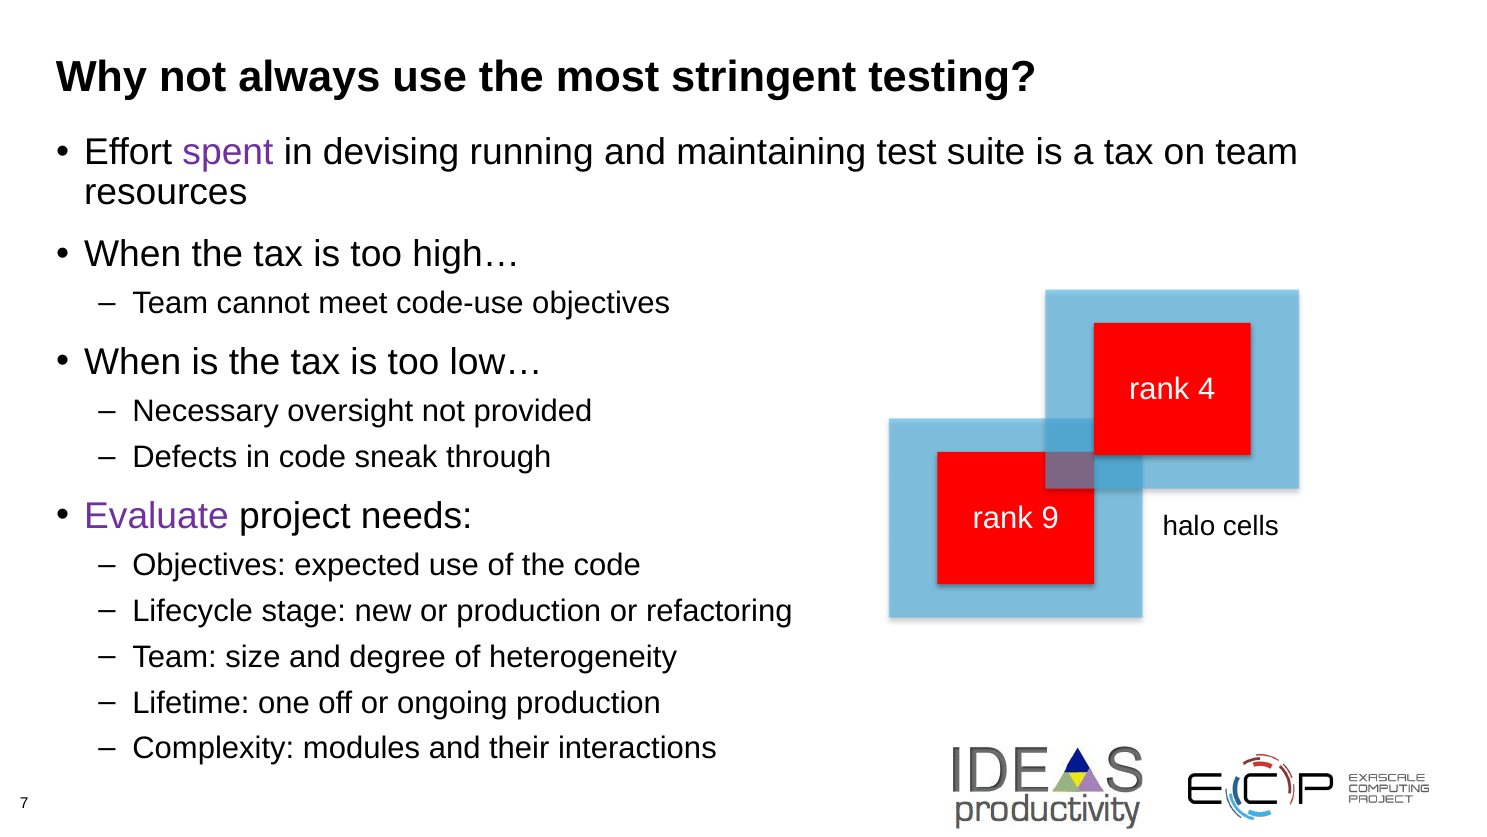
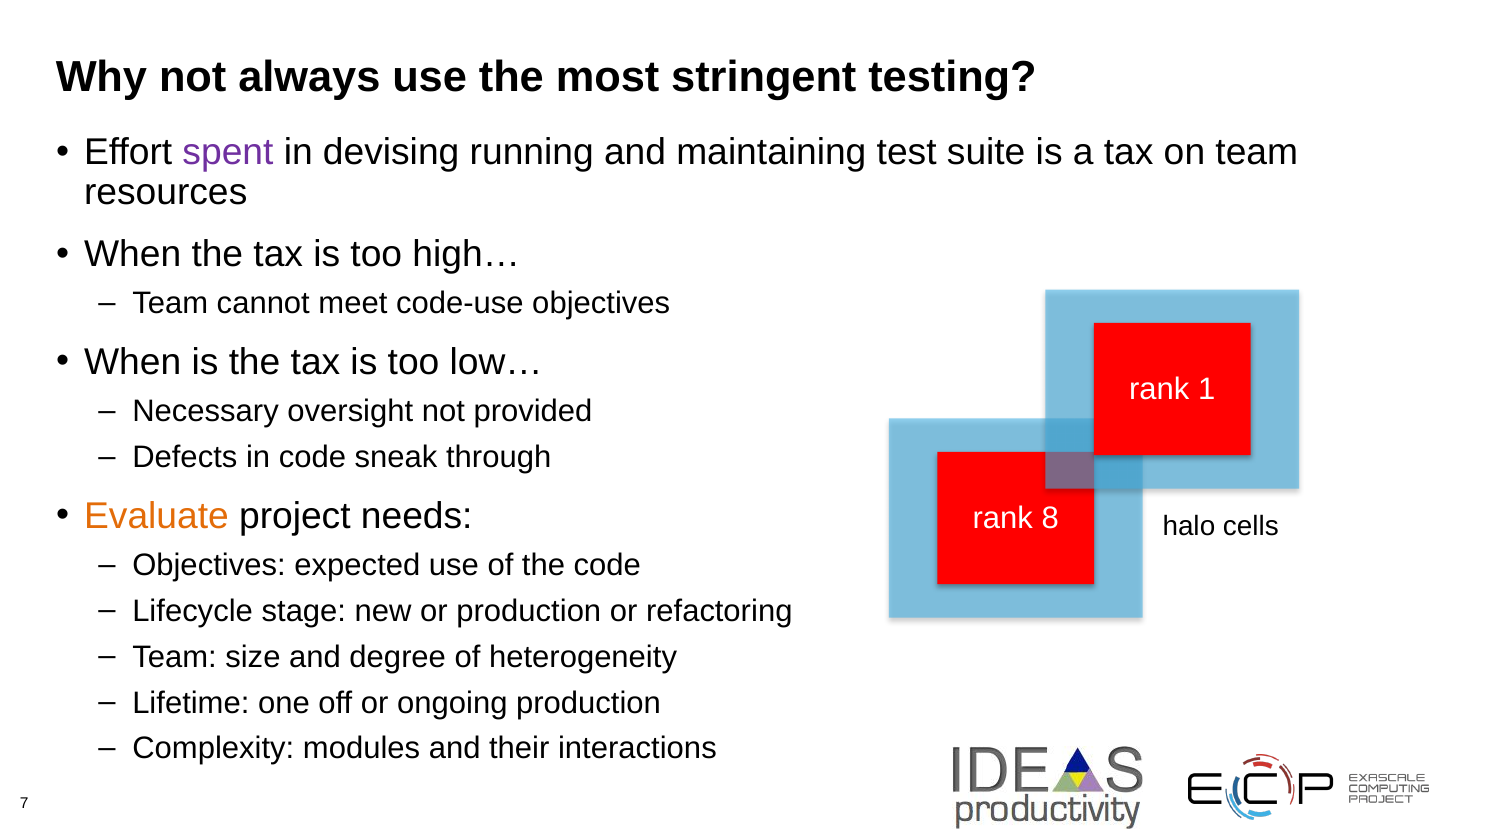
4: 4 -> 1
Evaluate colour: purple -> orange
9: 9 -> 8
